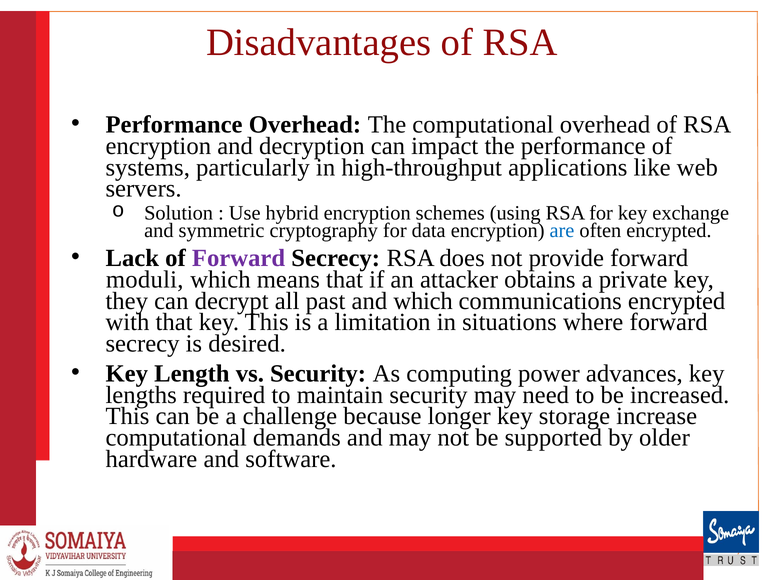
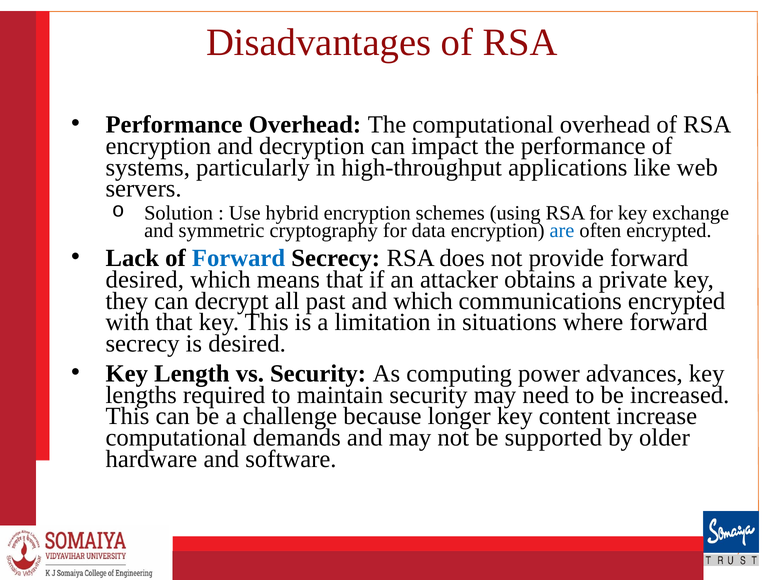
Forward at (239, 258) colour: purple -> blue
moduli at (145, 280): moduli -> desired
storage: storage -> content
